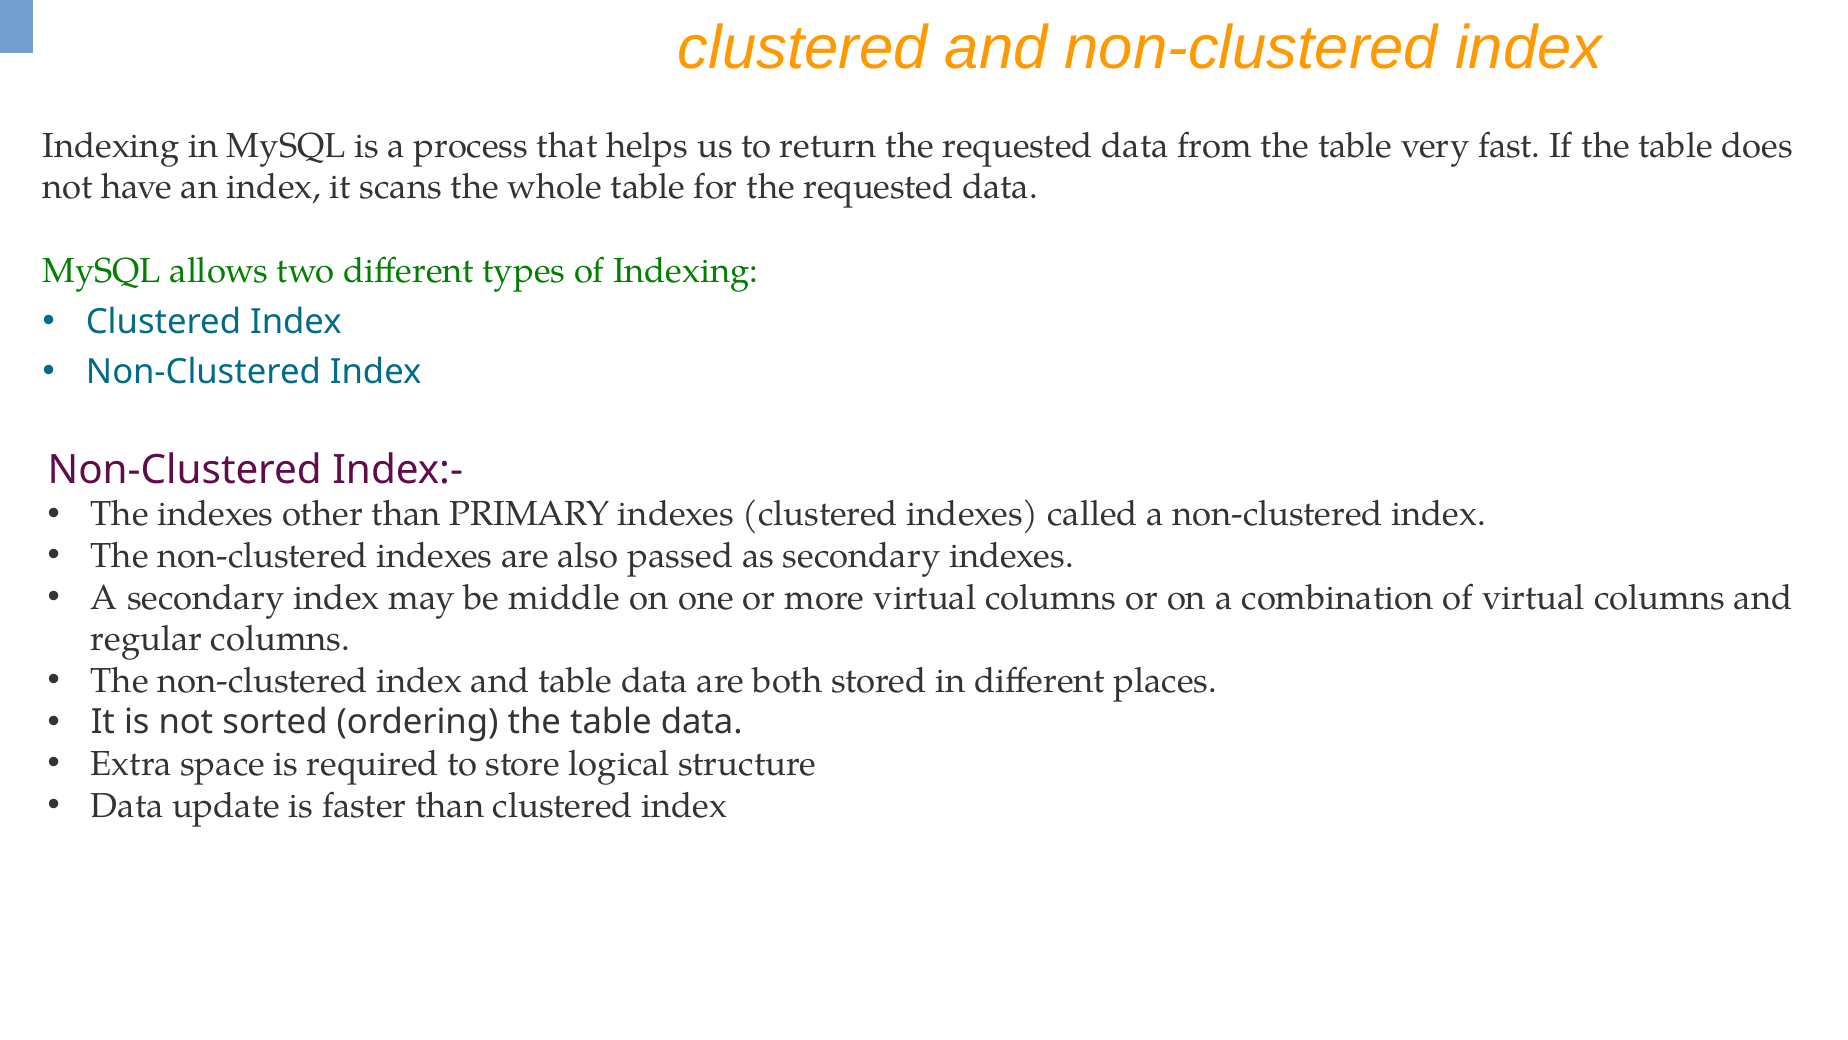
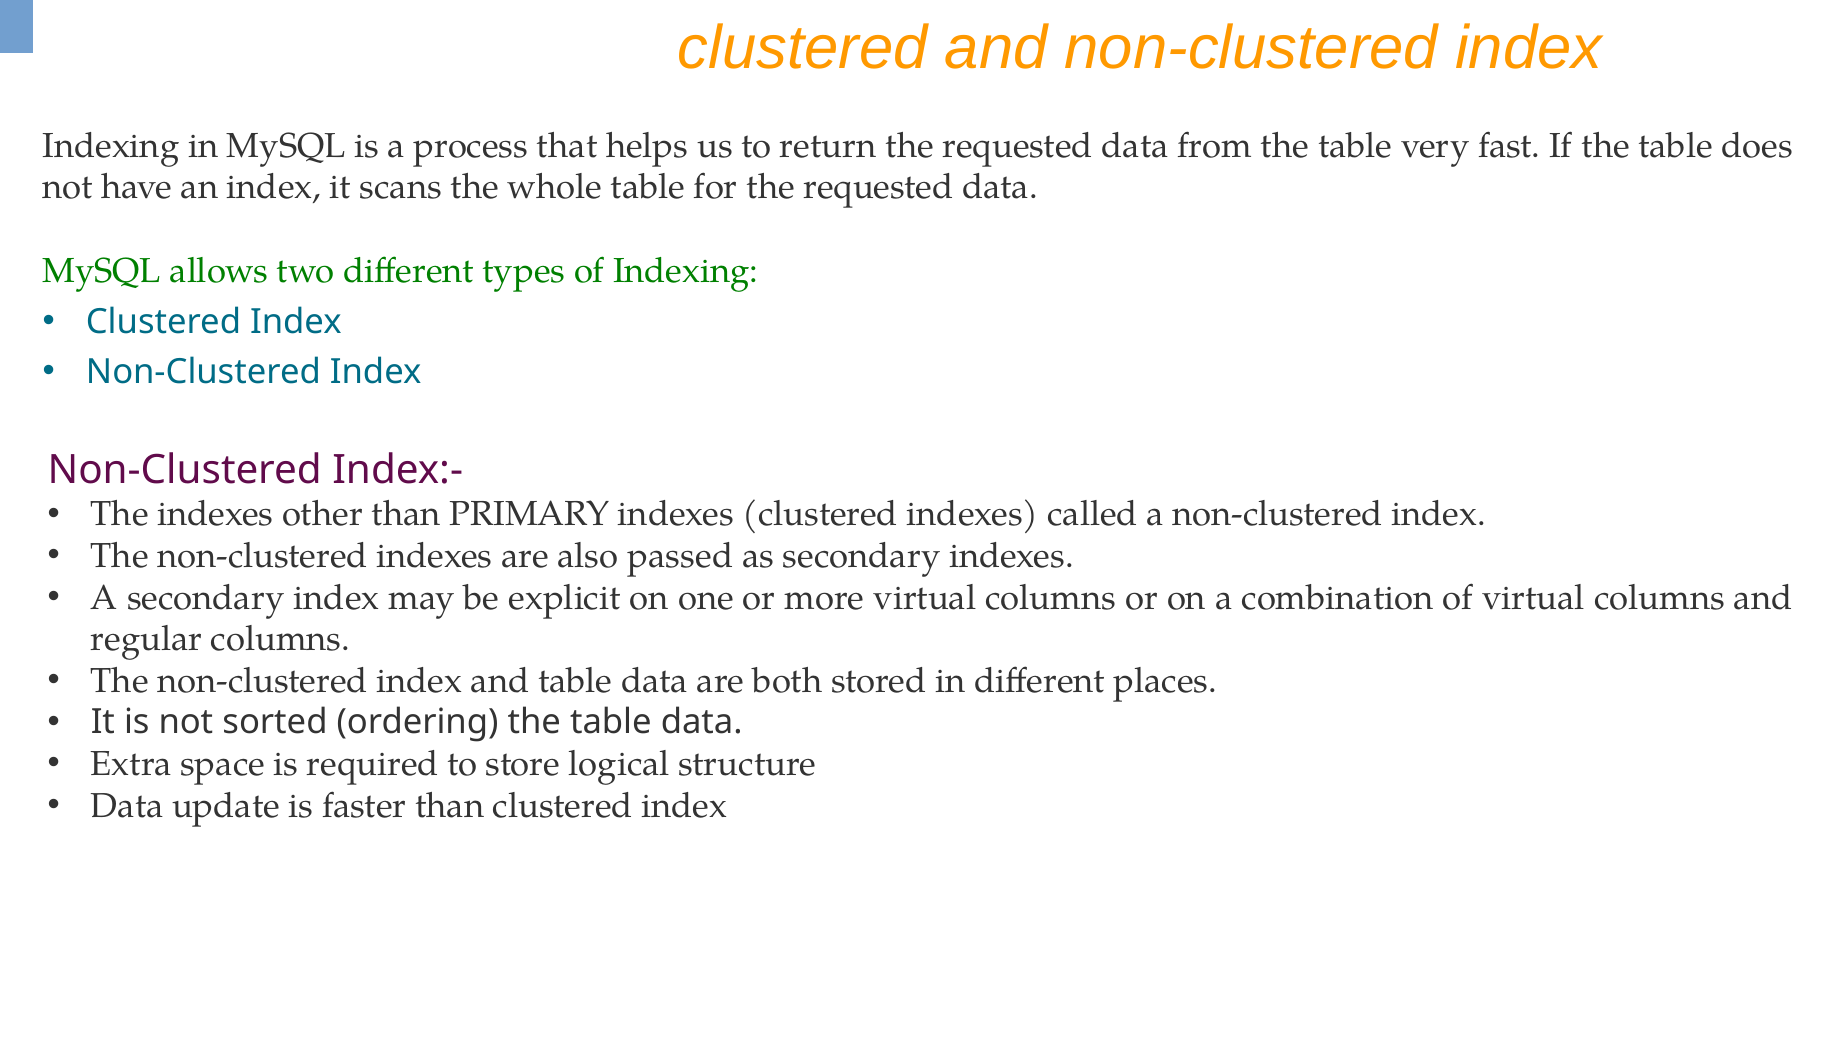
middle: middle -> explicit
